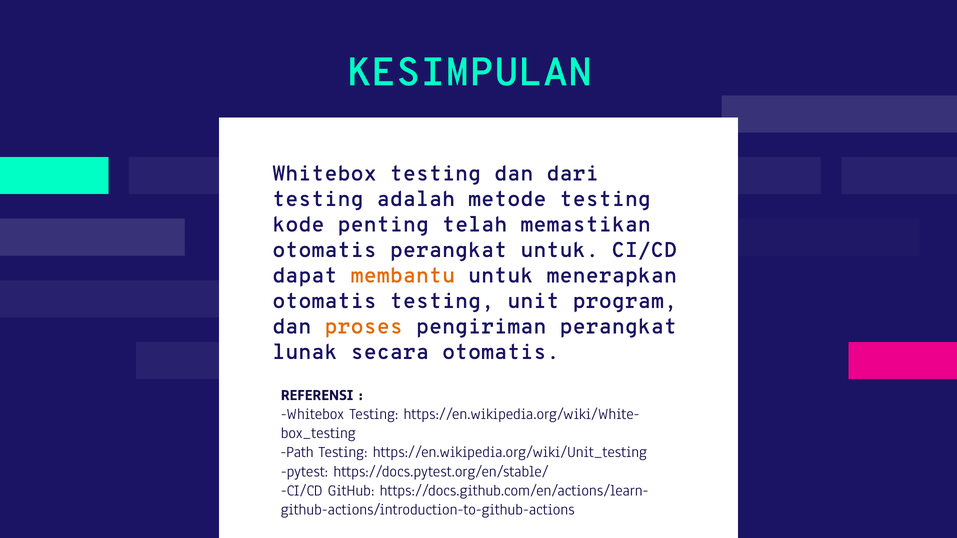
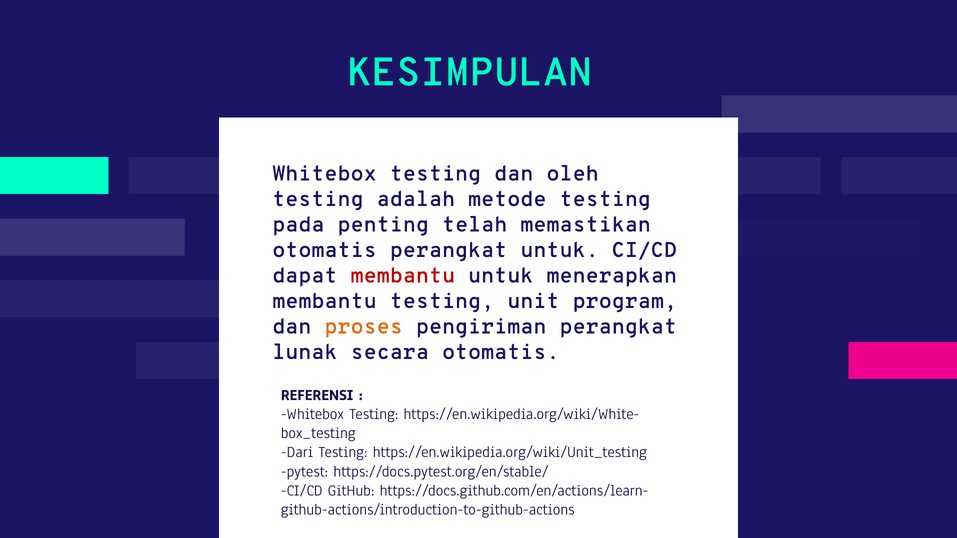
dari: dari -> oleh
kode: kode -> pada
membantu at (403, 276) colour: orange -> red
otomatis at (325, 301): otomatis -> membantu
Path: Path -> Dari
